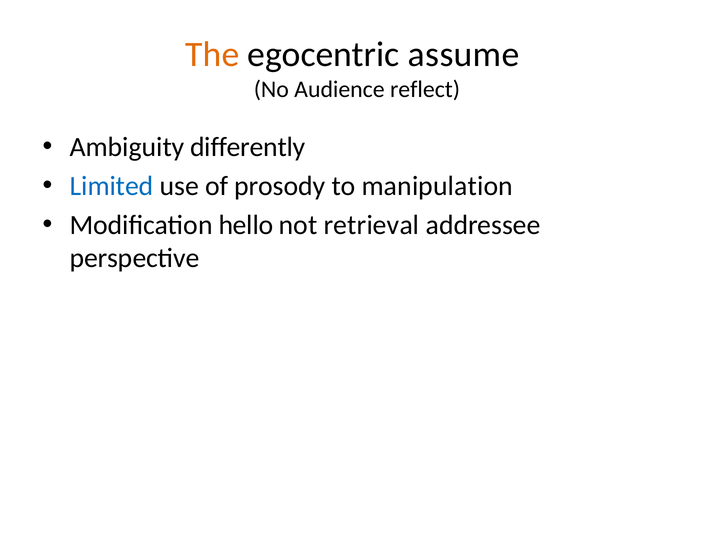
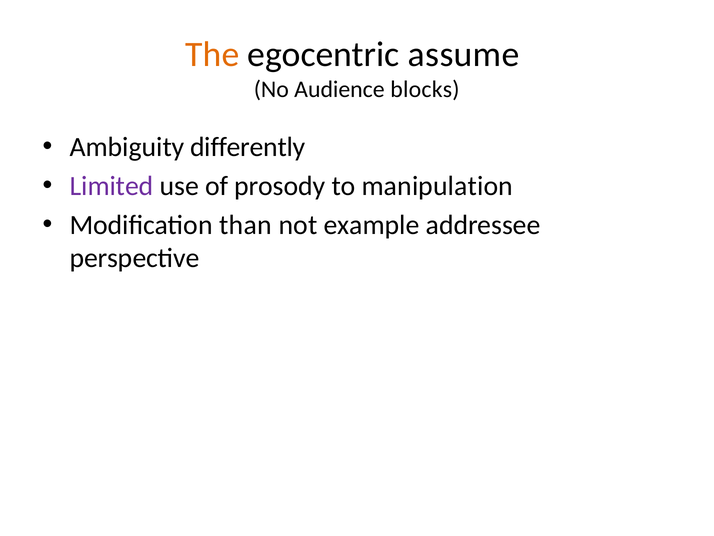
reflect: reflect -> blocks
Limited colour: blue -> purple
hello: hello -> than
retrieval: retrieval -> example
